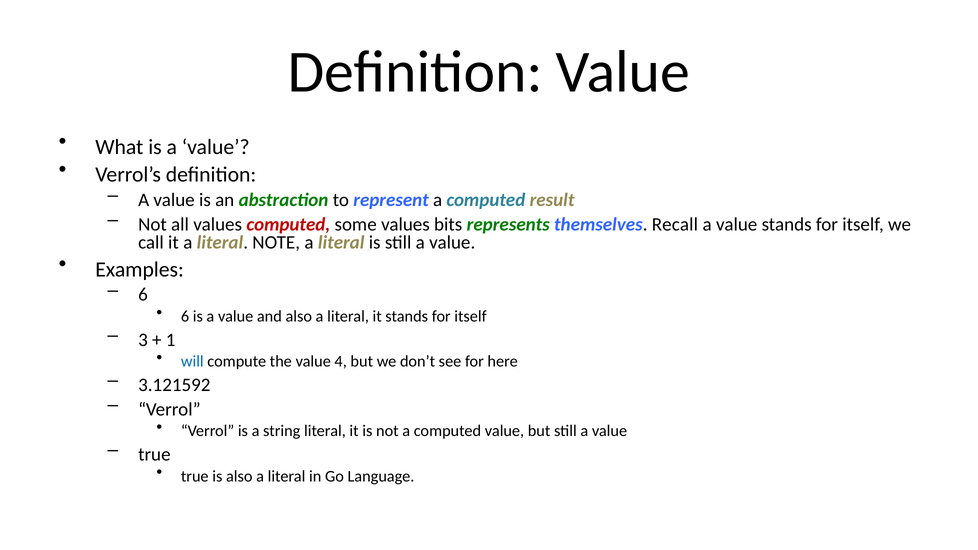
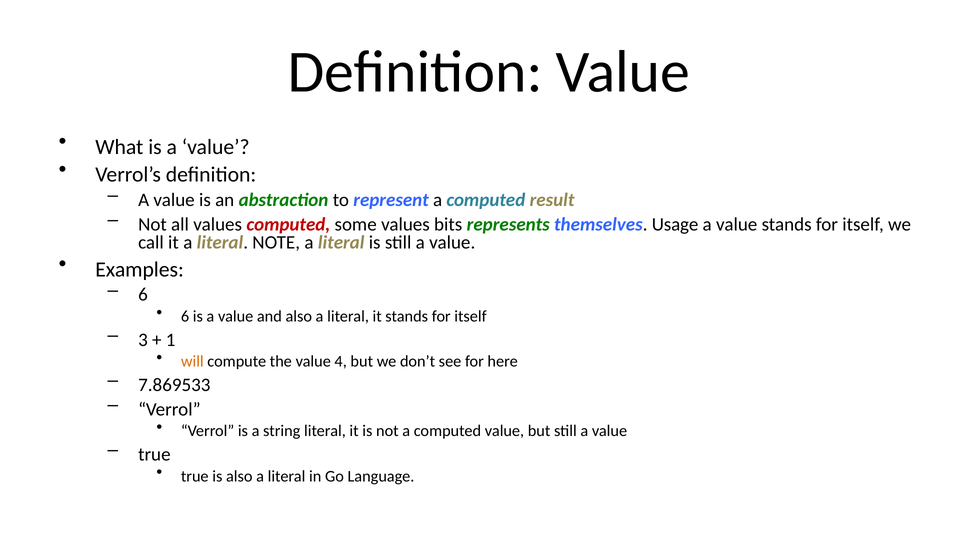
Recall: Recall -> Usage
will colour: blue -> orange
3.121592: 3.121592 -> 7.869533
